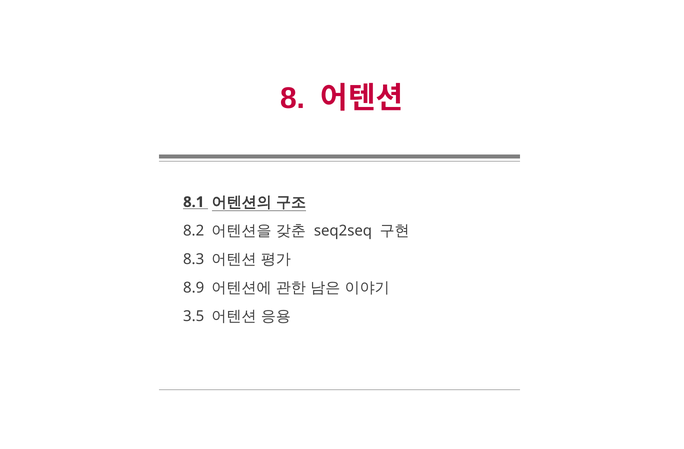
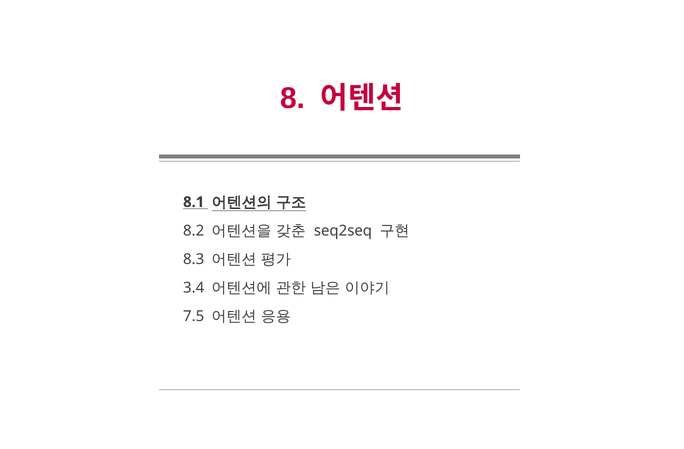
8.9: 8.9 -> 3.4
3.5: 3.5 -> 7.5
